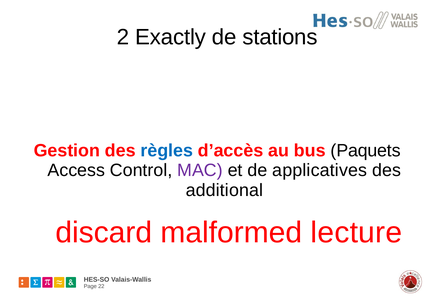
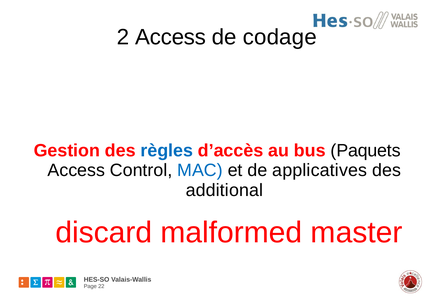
2 Exactly: Exactly -> Access
stations: stations -> codage
MAC colour: purple -> blue
lecture: lecture -> master
